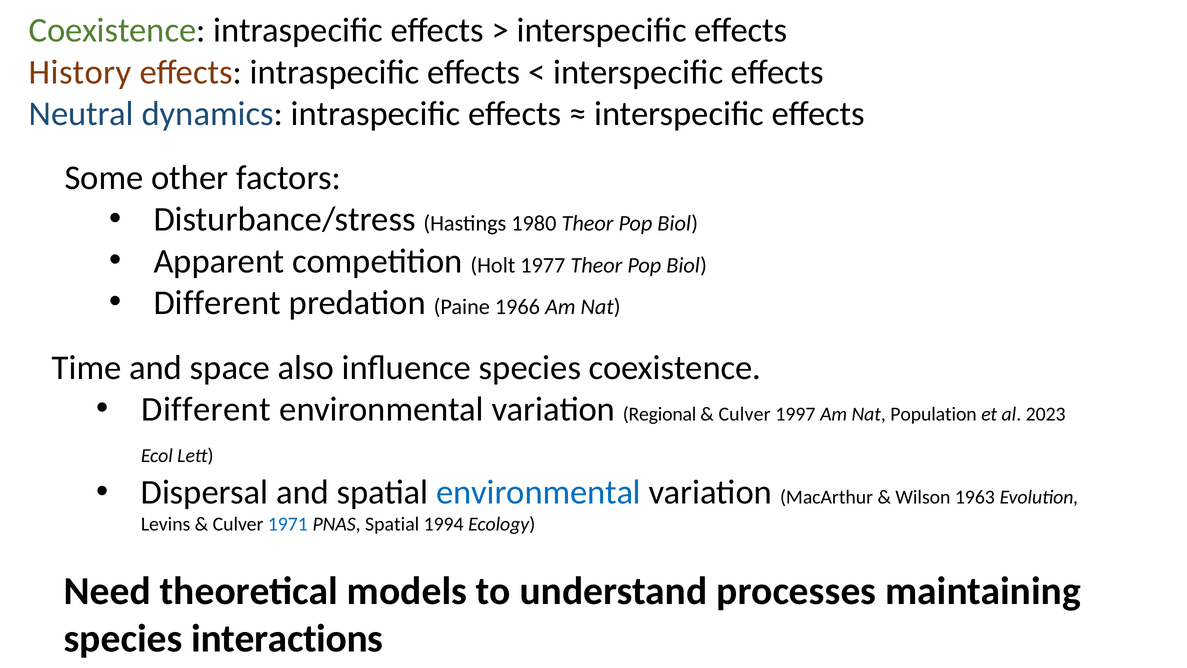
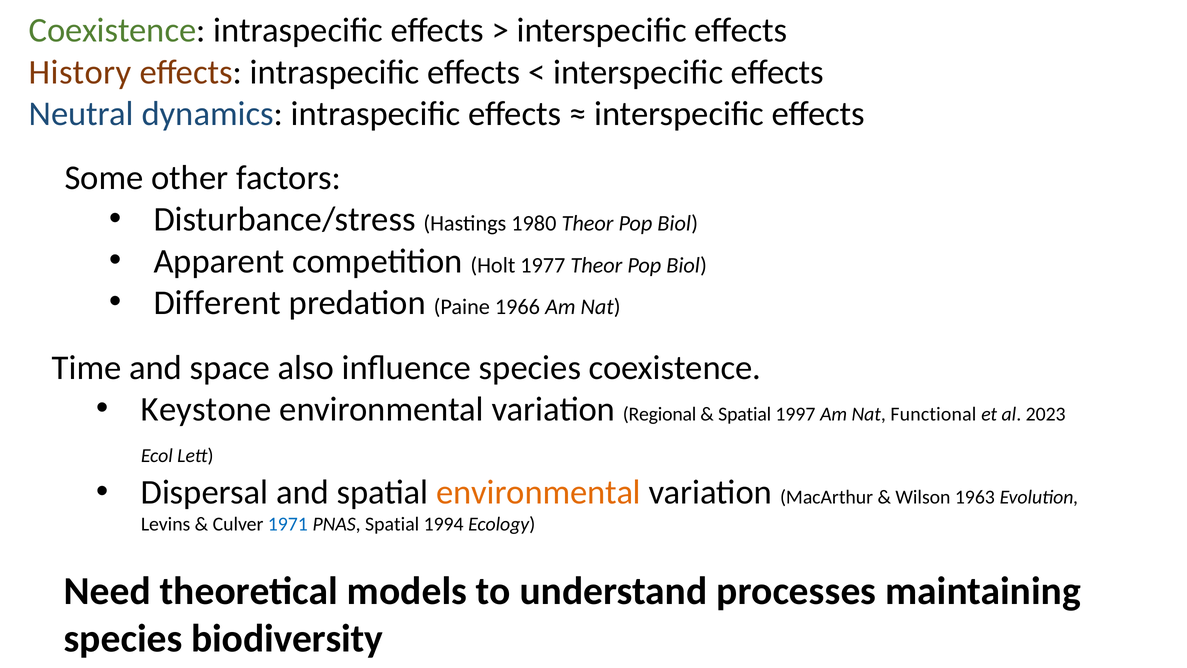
Different at (206, 409): Different -> Keystone
Culver at (745, 414): Culver -> Spatial
Population: Population -> Functional
environmental at (539, 492) colour: blue -> orange
interactions: interactions -> biodiversity
